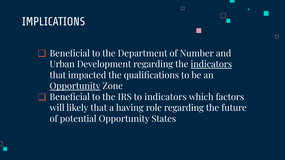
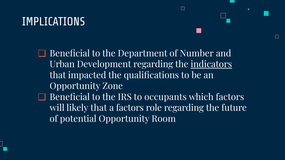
Opportunity at (75, 86) underline: present -> none
to indicators: indicators -> occupants
a having: having -> factors
States: States -> Room
